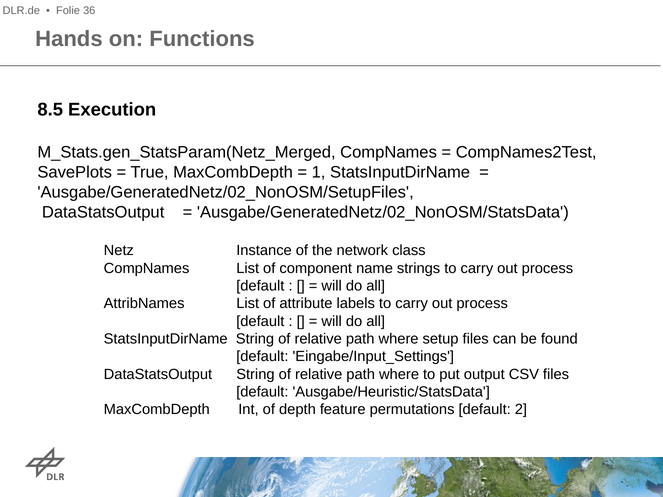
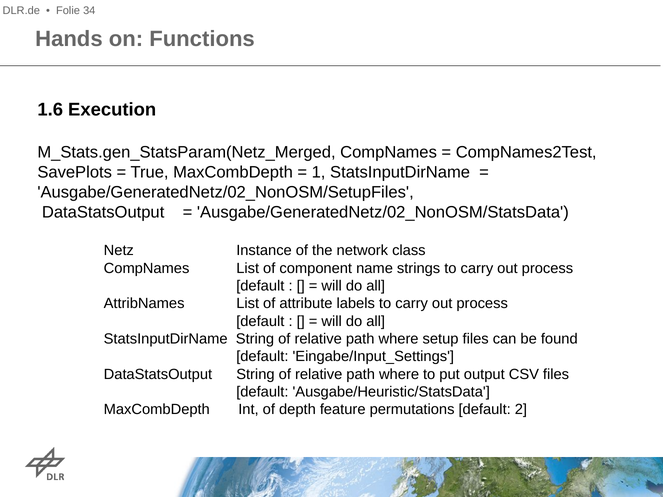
36: 36 -> 34
8.5: 8.5 -> 1.6
